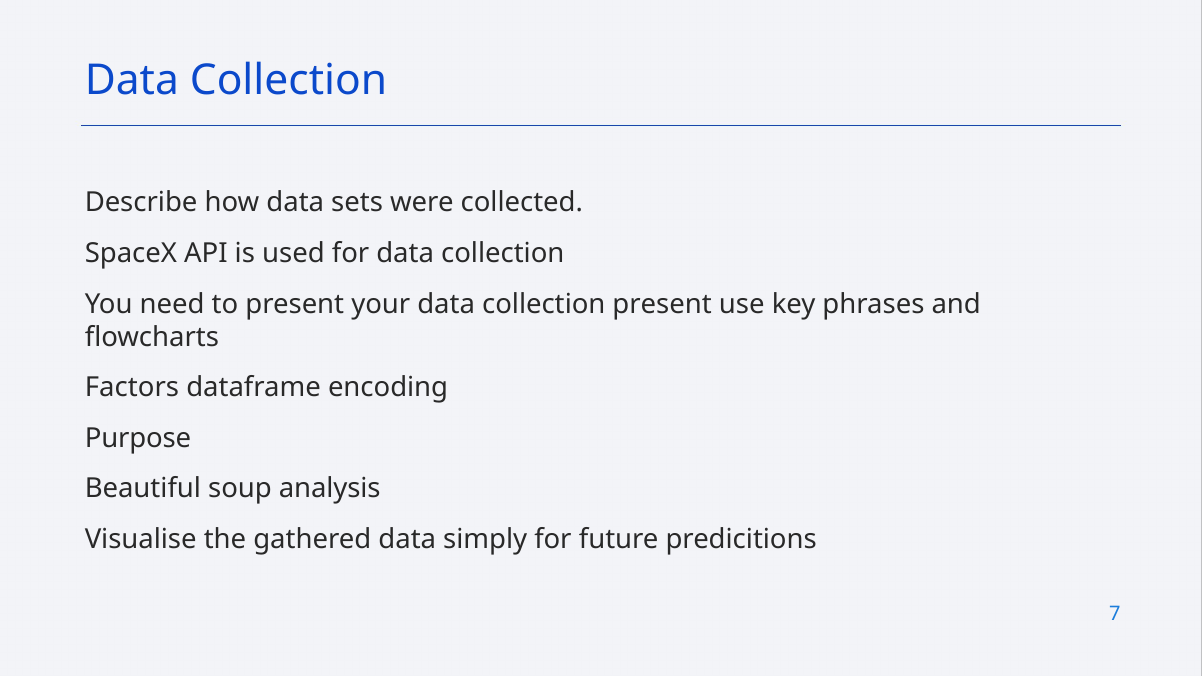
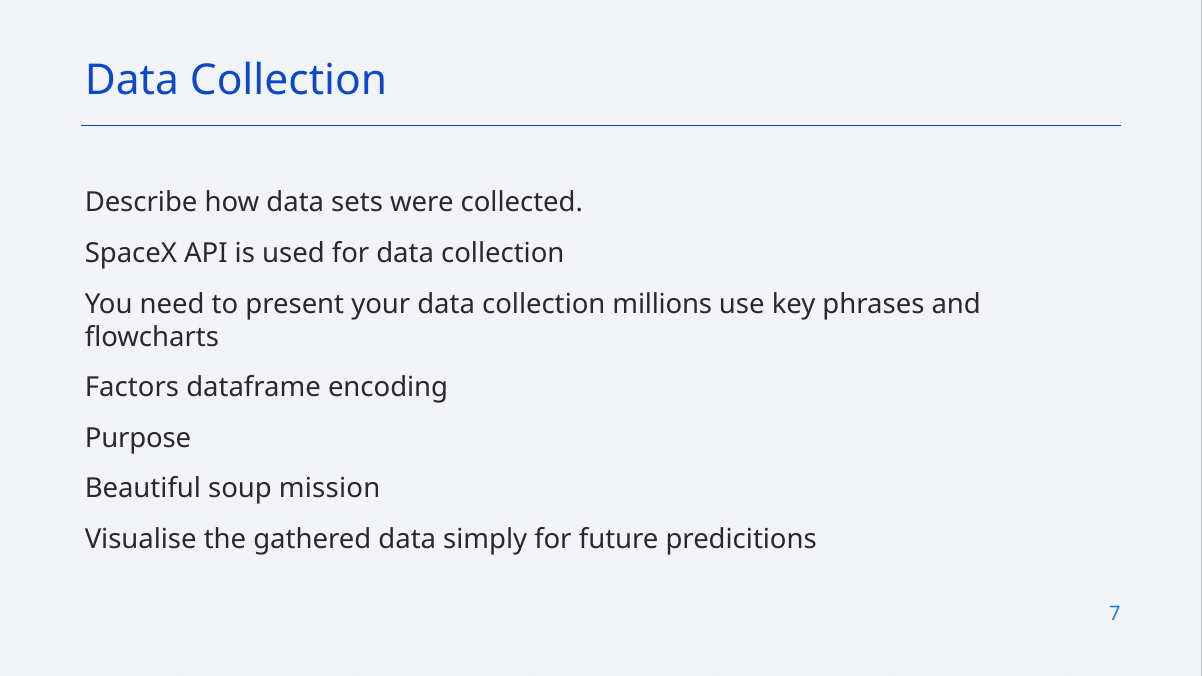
collection present: present -> millions
analysis: analysis -> mission
